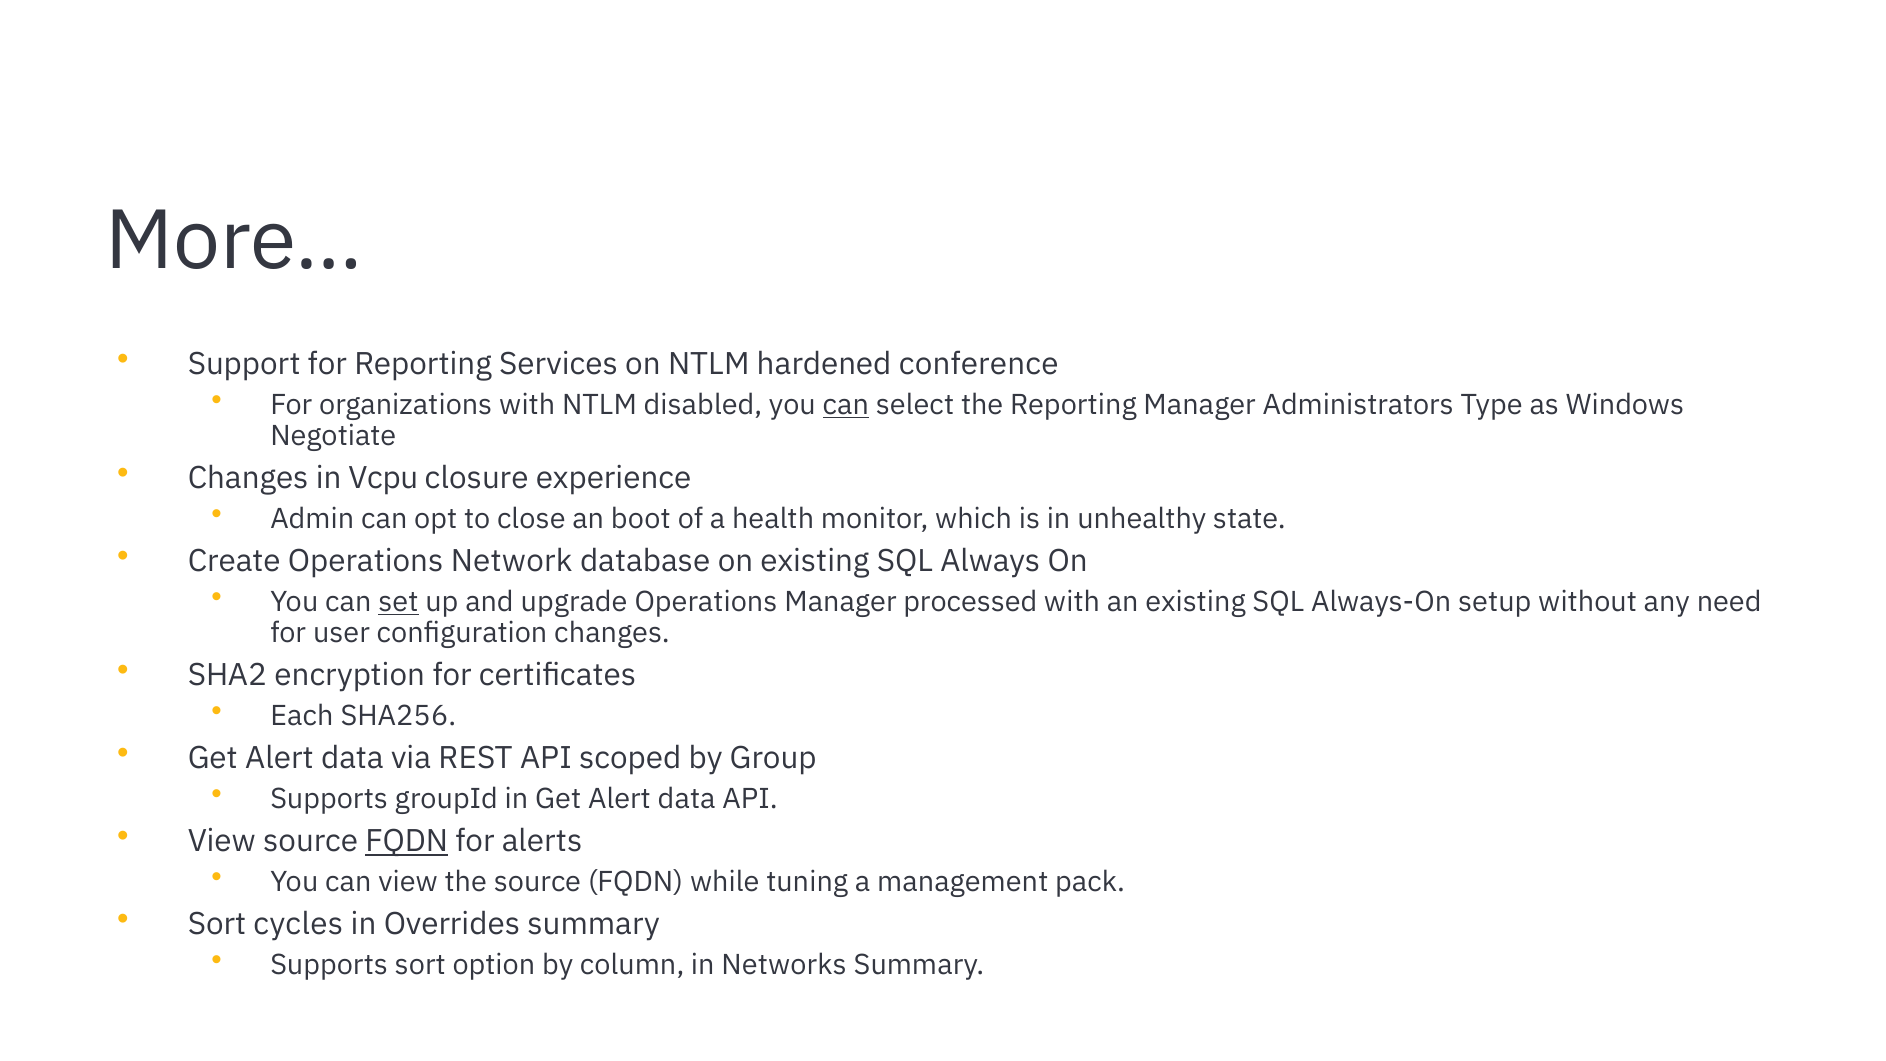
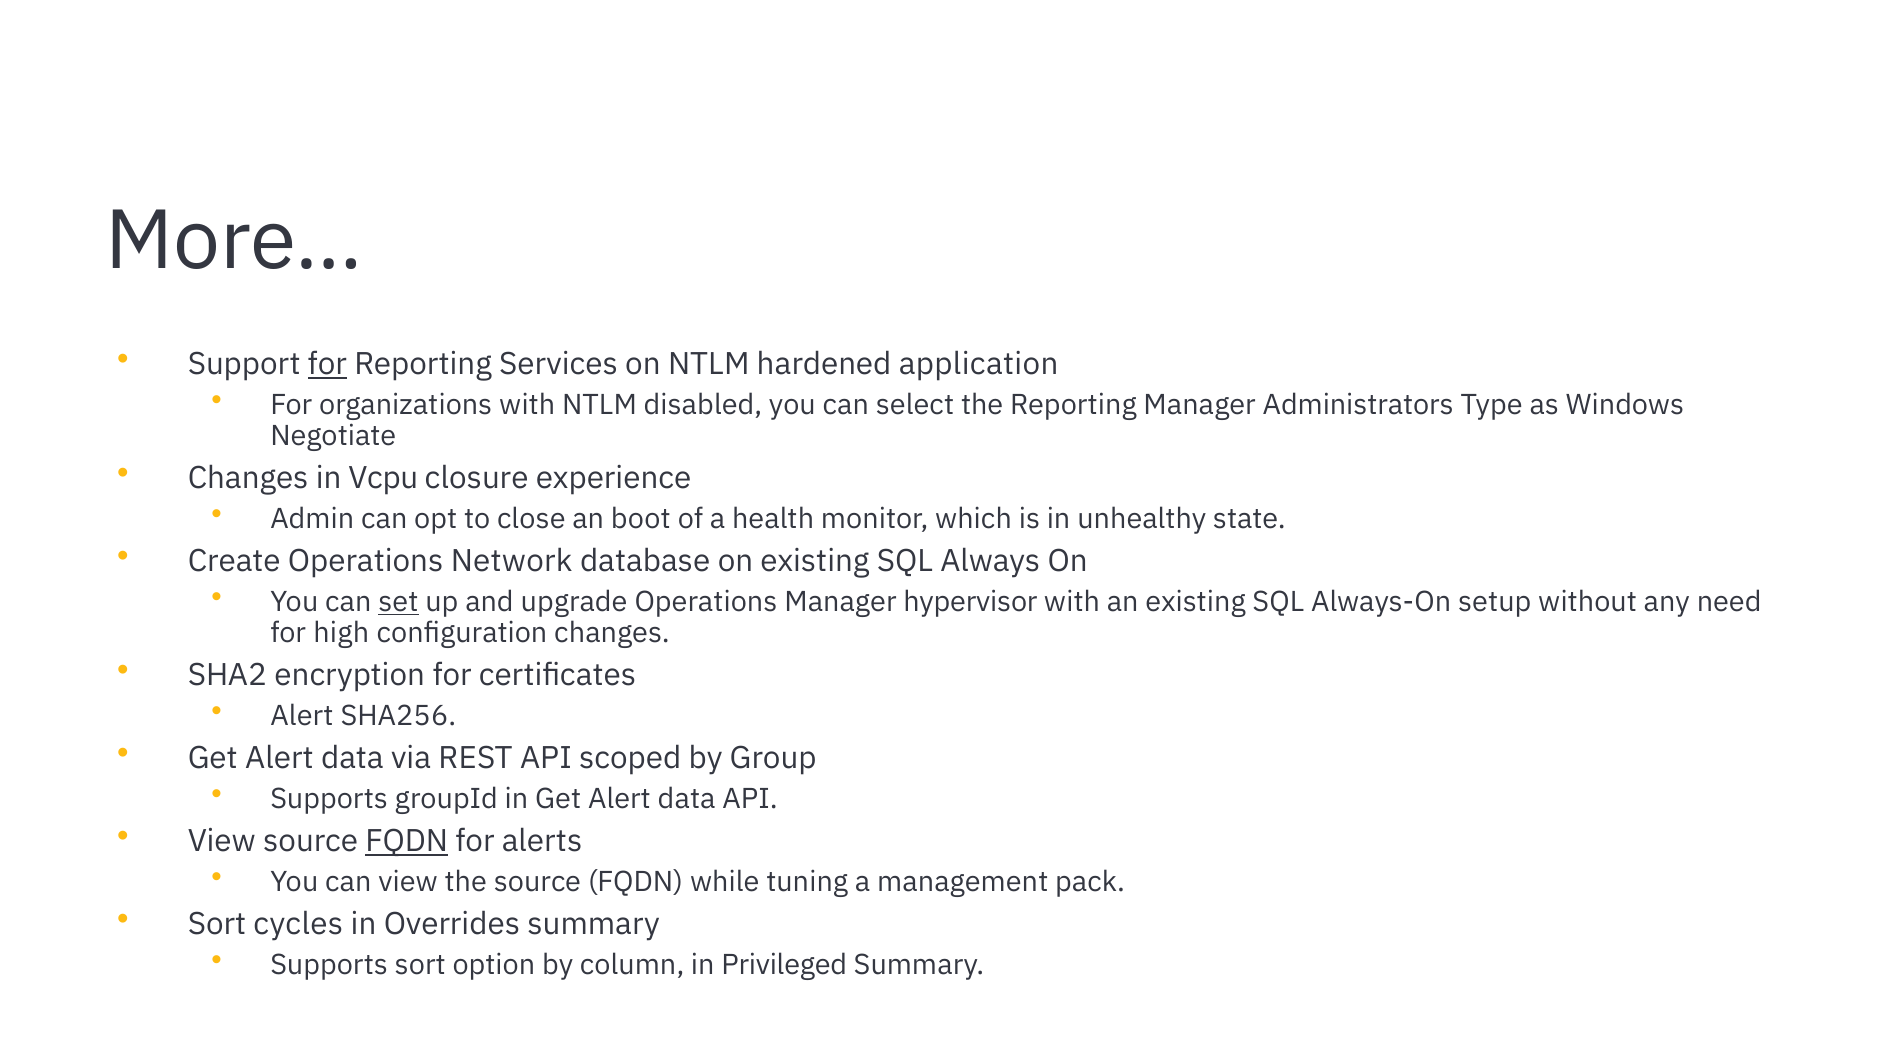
for at (327, 365) underline: none -> present
conference: conference -> application
can at (846, 405) underline: present -> none
processed: processed -> hypervisor
user: user -> high
Each at (302, 716): Each -> Alert
Networks: Networks -> Privileged
